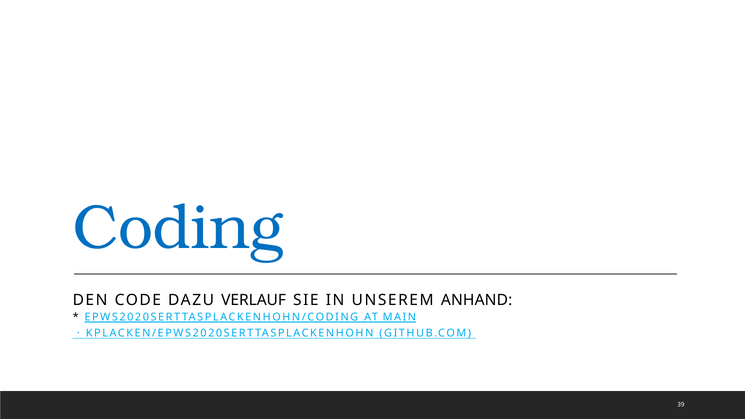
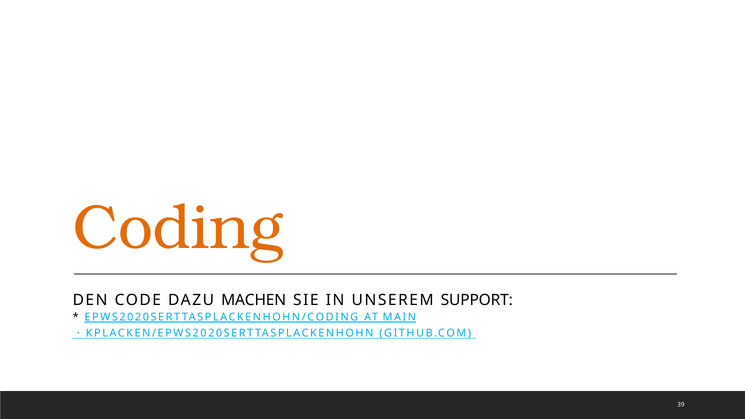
Coding colour: blue -> orange
VERLAUF: VERLAUF -> MACHEN
ANHAND: ANHAND -> SUPPORT
